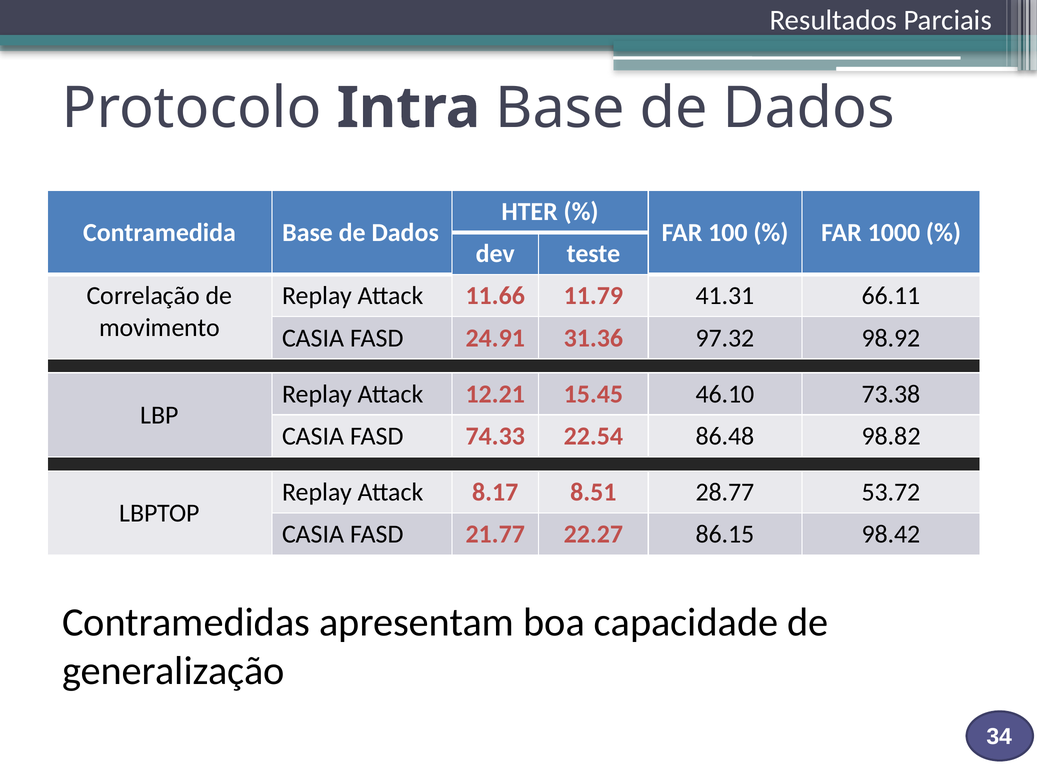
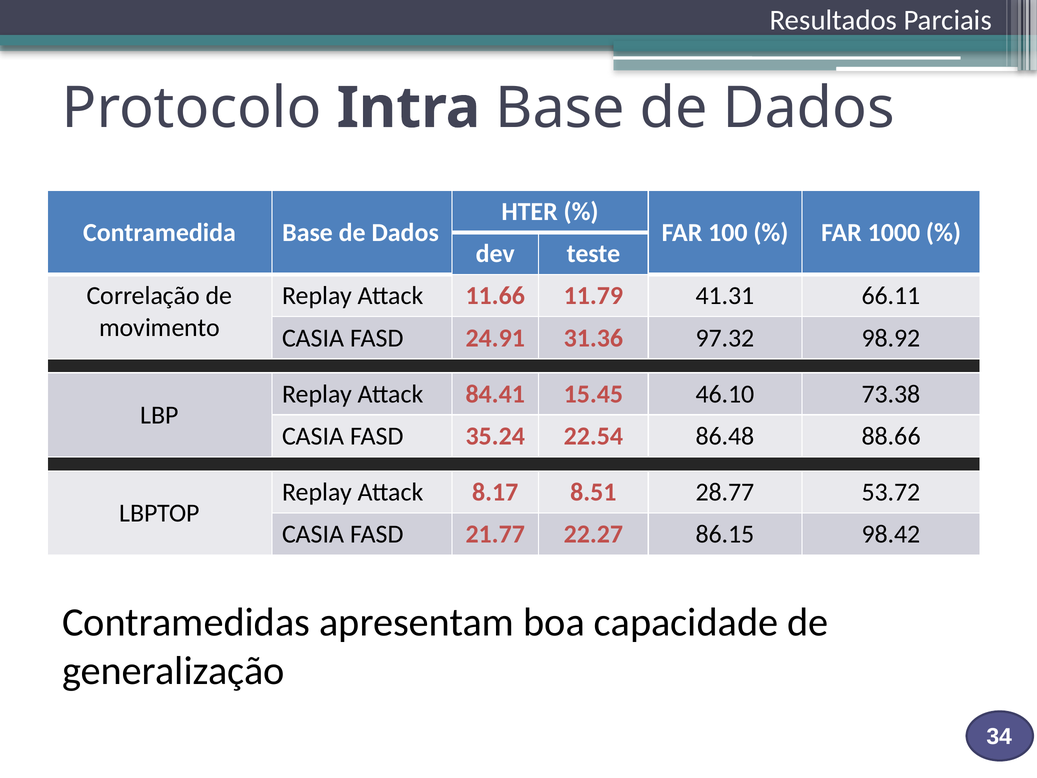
12.21: 12.21 -> 84.41
74.33: 74.33 -> 35.24
98.82: 98.82 -> 88.66
